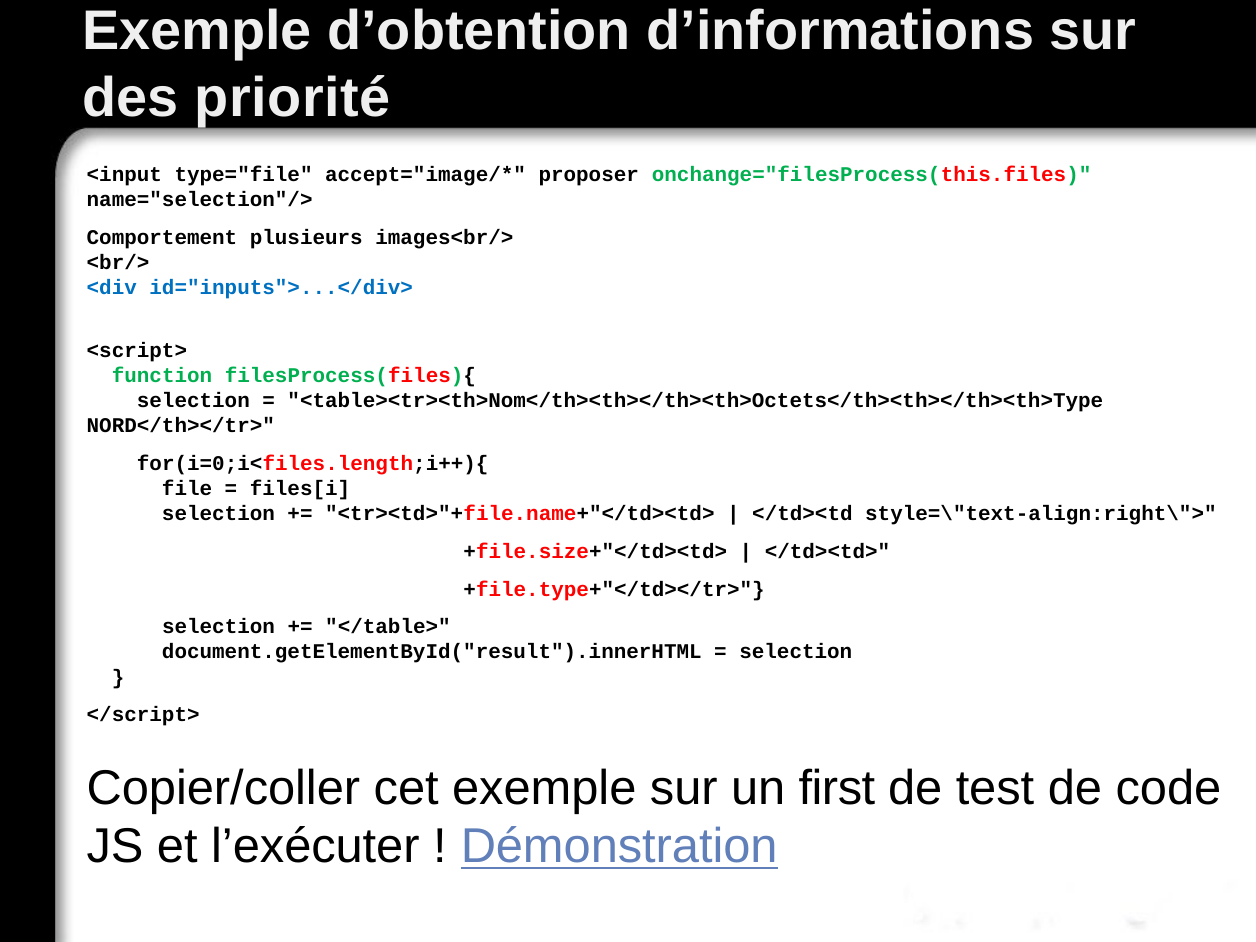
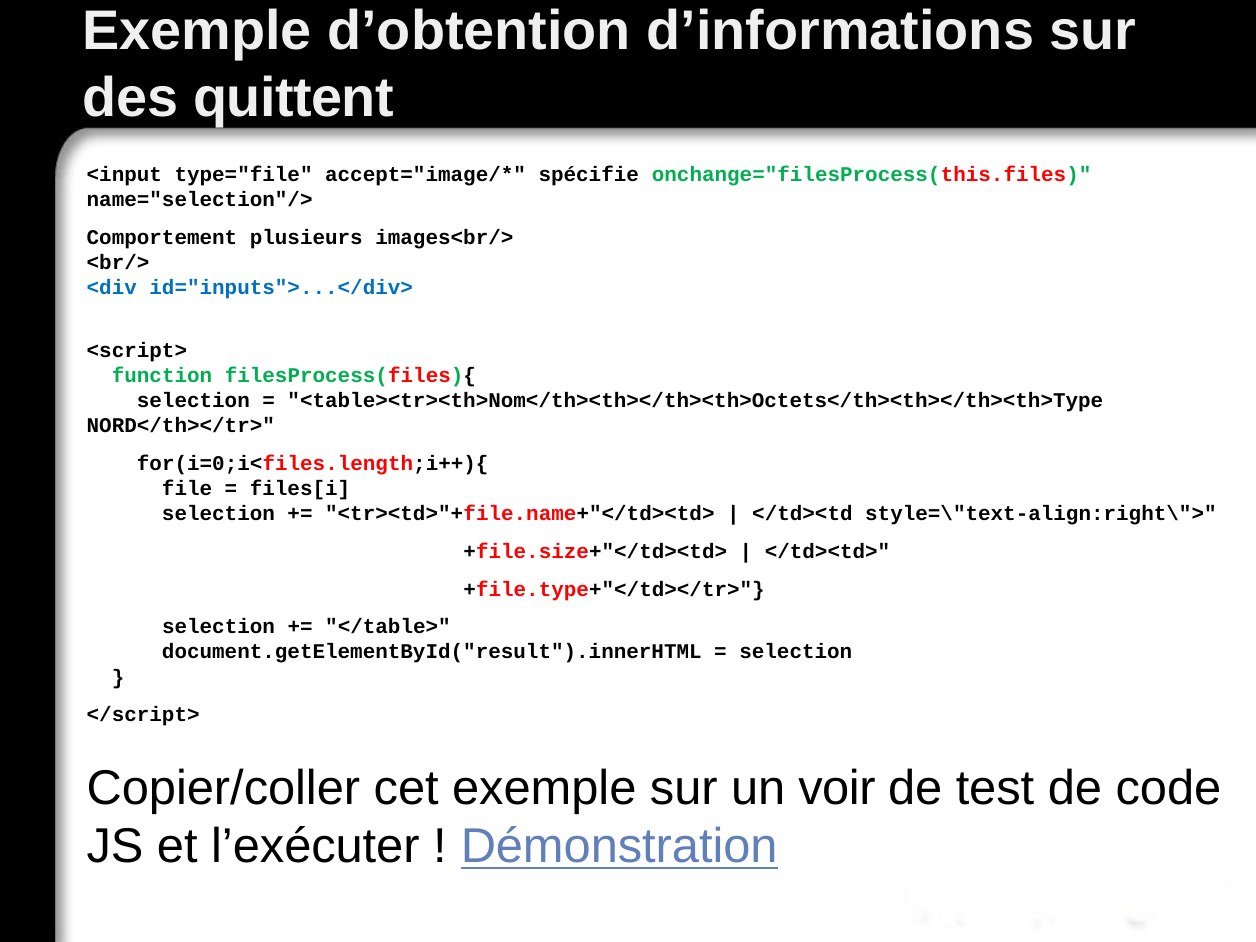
priorité: priorité -> quittent
proposer: proposer -> spécifie
first: first -> voir
